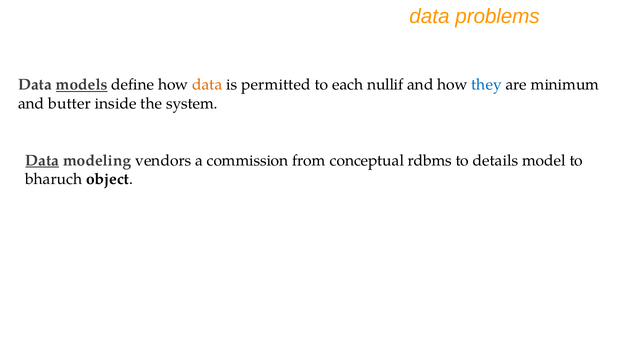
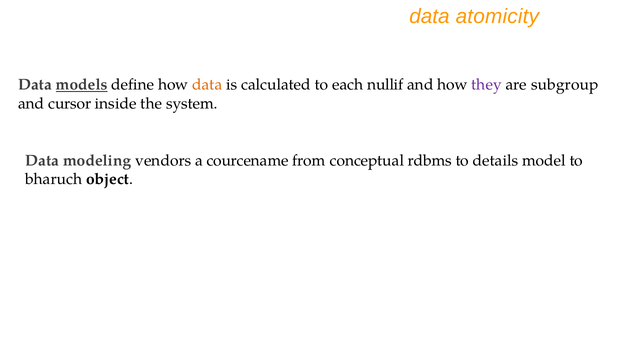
problems: problems -> atomicity
permitted: permitted -> calculated
they colour: blue -> purple
minimum: minimum -> subgroup
butter: butter -> cursor
Data at (42, 160) underline: present -> none
commission: commission -> courcename
